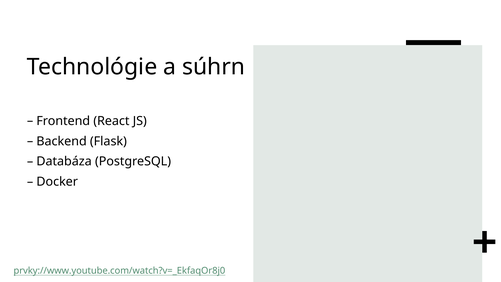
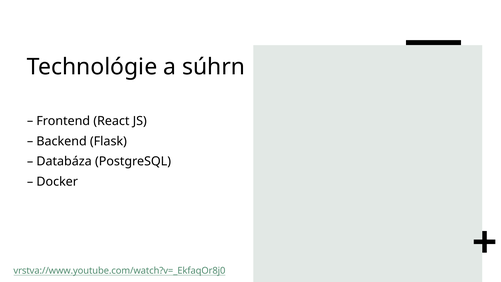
prvky://www.youtube.com/watch?v=_EkfaqOr8j0: prvky://www.youtube.com/watch?v=_EkfaqOr8j0 -> vrstva://www.youtube.com/watch?v=_EkfaqOr8j0
